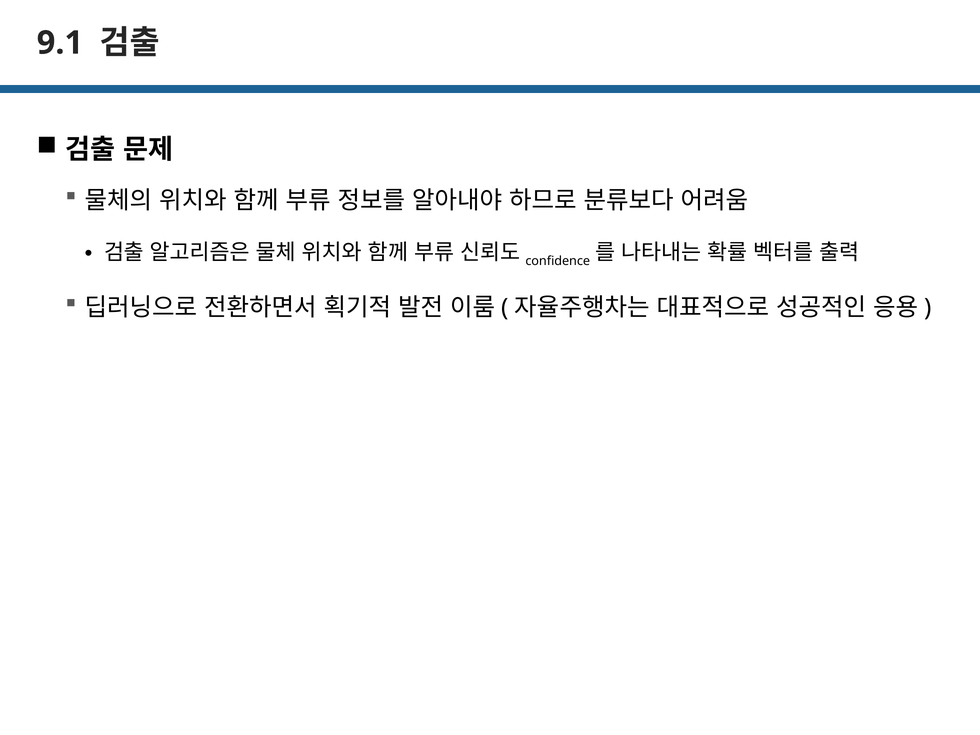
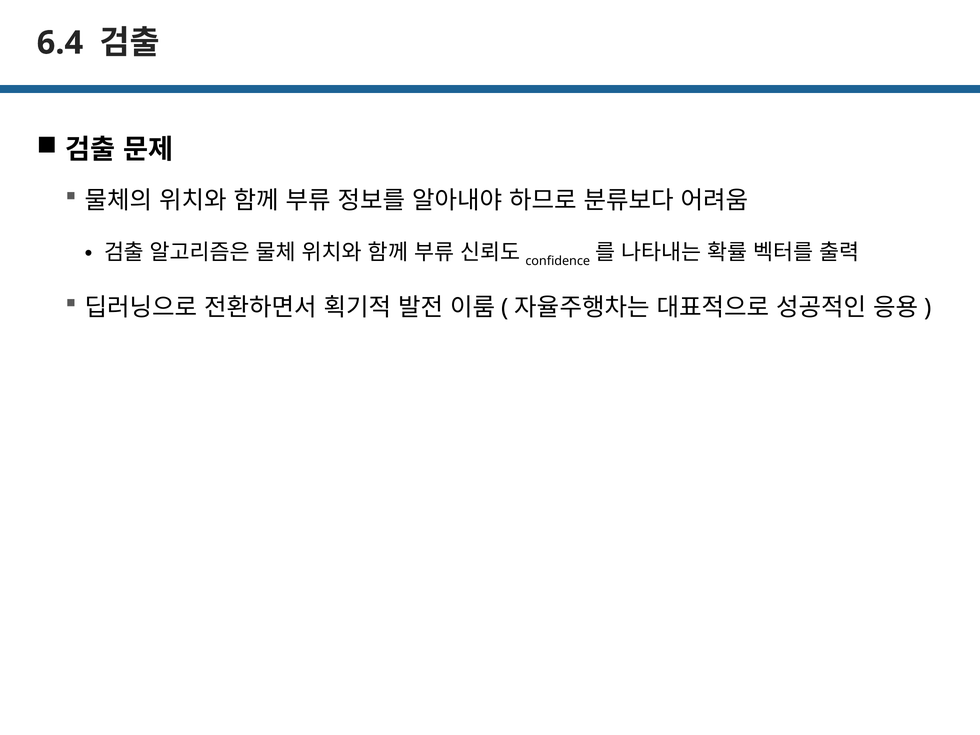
9.1: 9.1 -> 6.4
